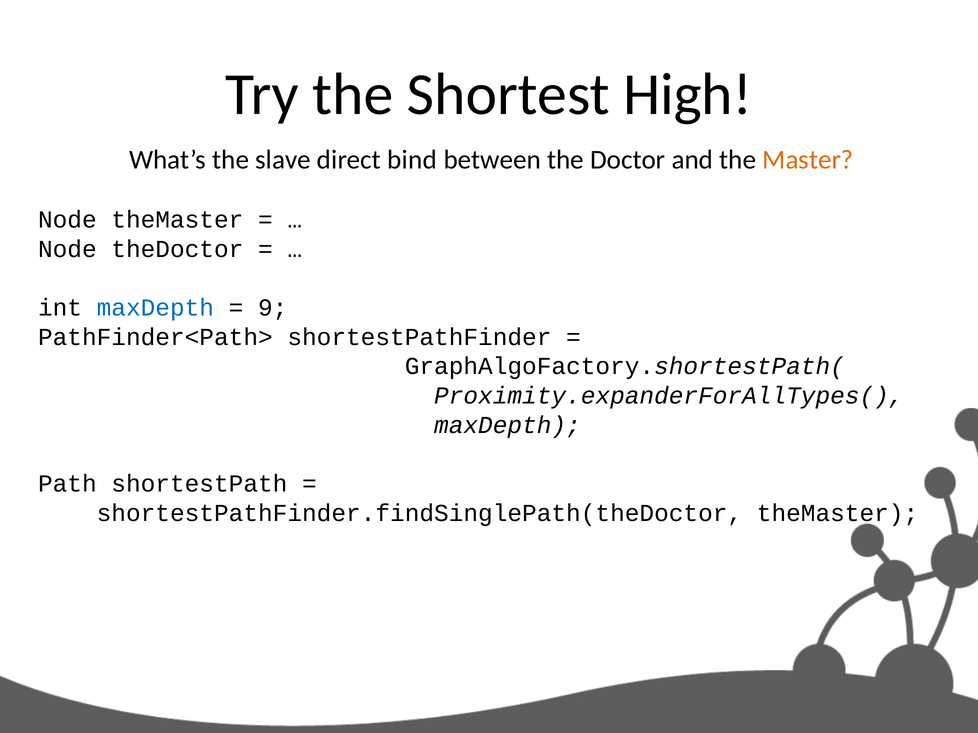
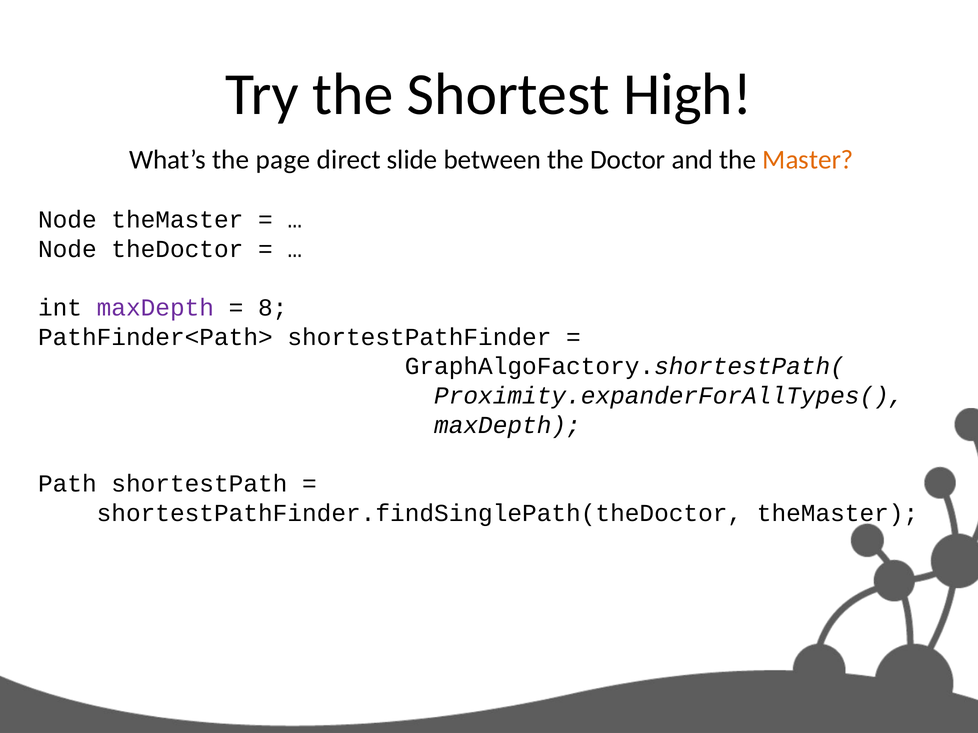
slave: slave -> page
bind: bind -> slide
maxDepth at (155, 308) colour: blue -> purple
9: 9 -> 8
